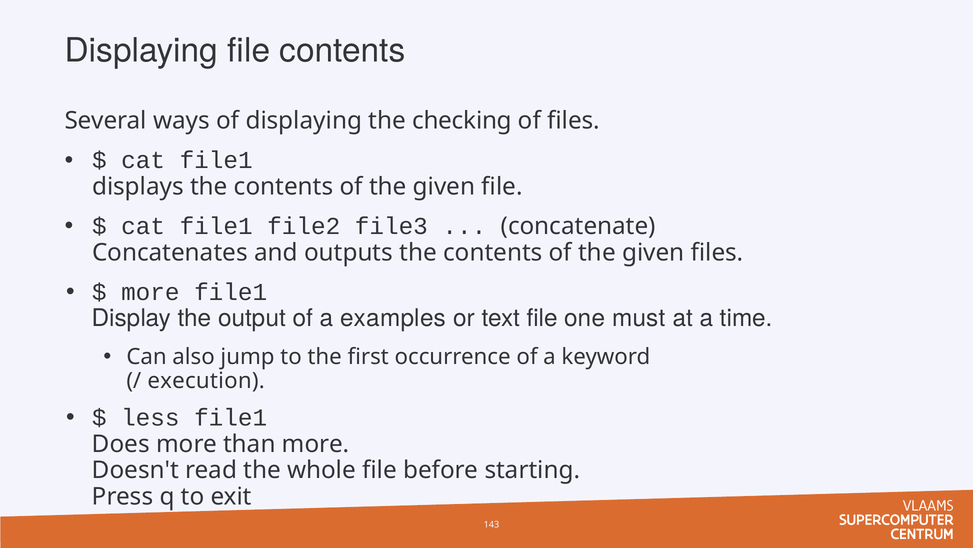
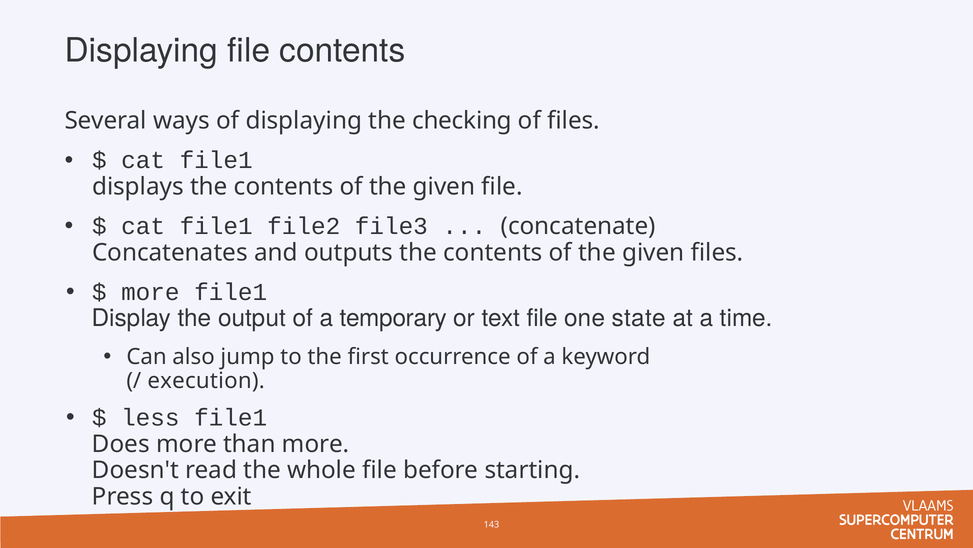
examples: examples -> temporary
must: must -> state
